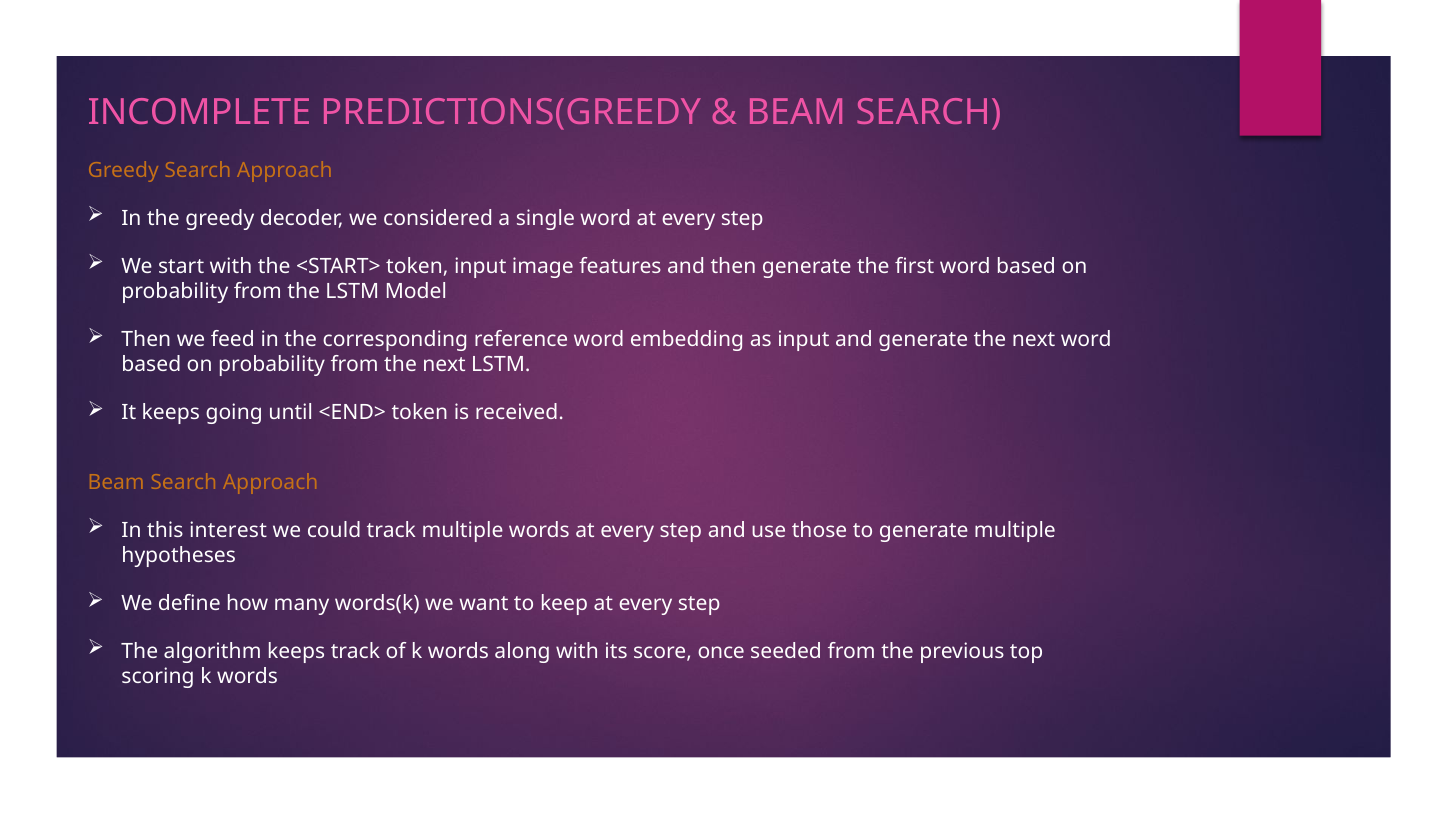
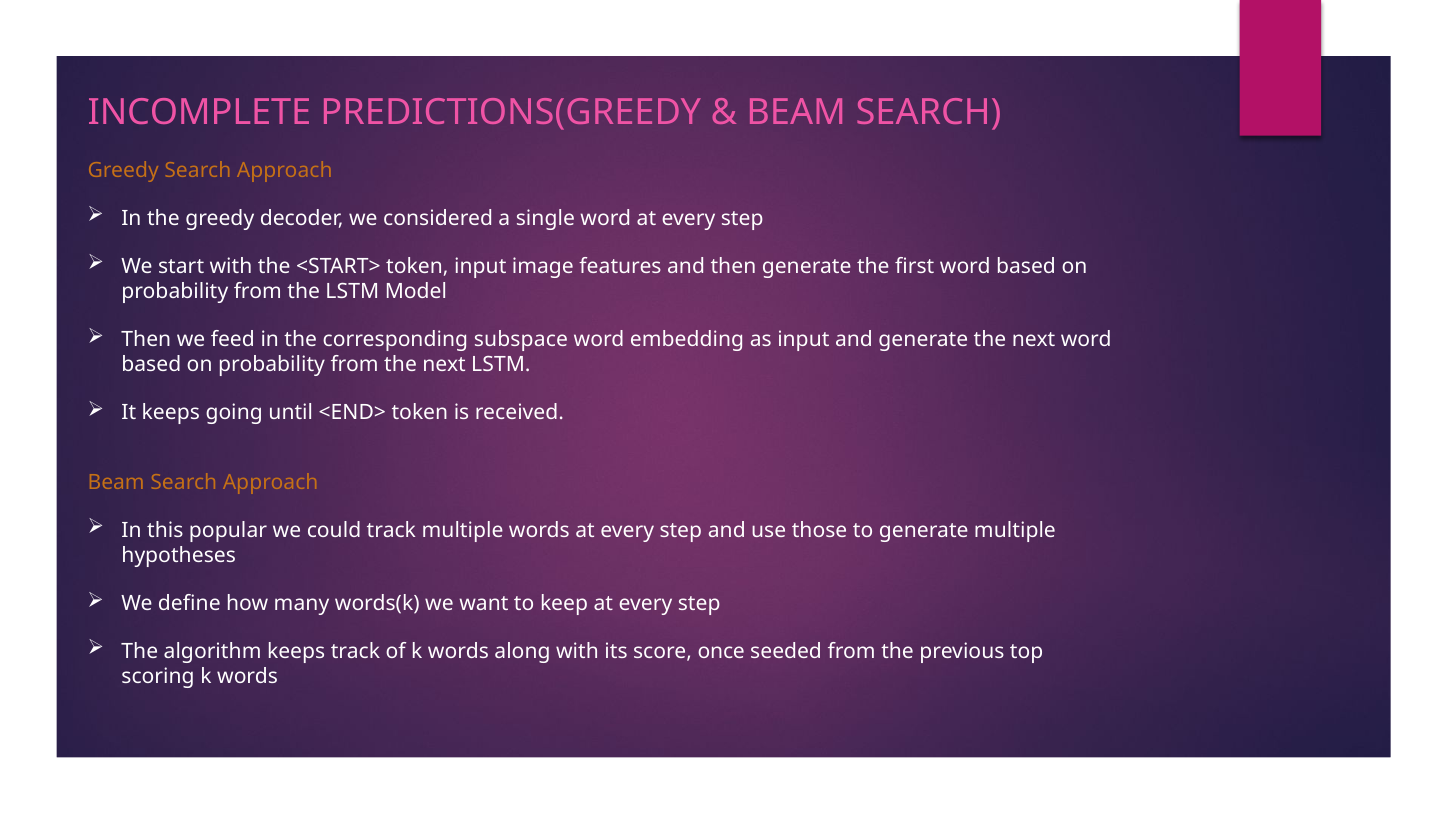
reference: reference -> subspace
interest: interest -> popular
